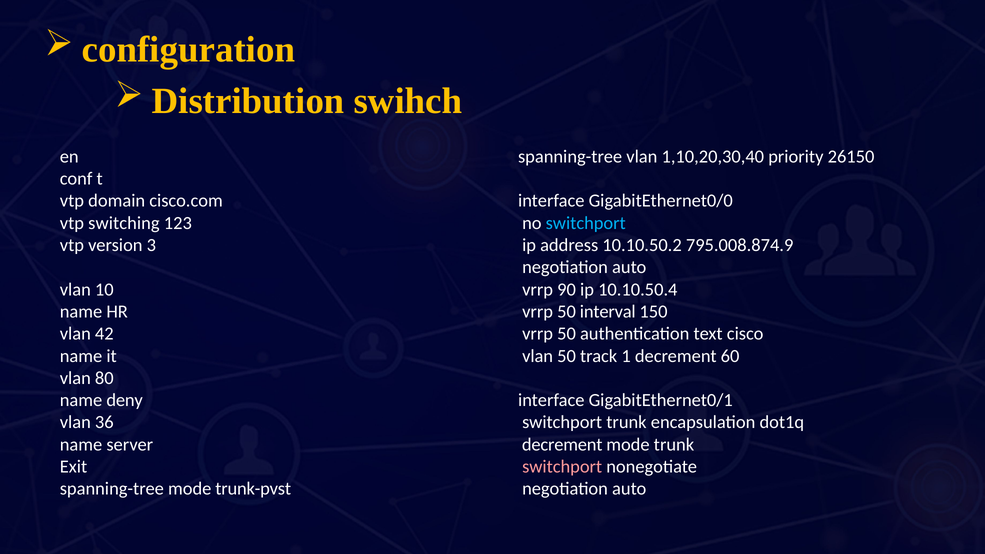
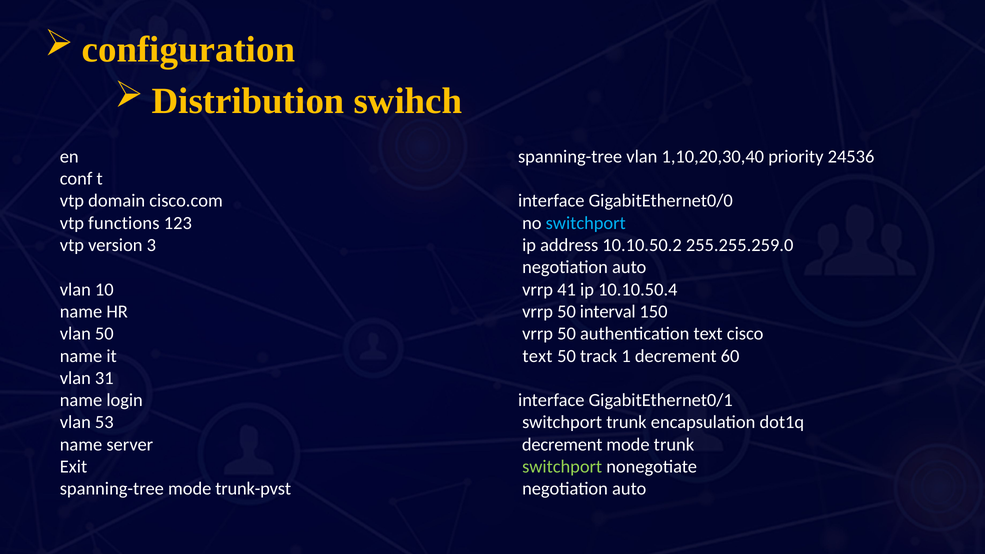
26150: 26150 -> 24536
switching: switching -> functions
795.008.874.9: 795.008.874.9 -> 255.255.259.0
90: 90 -> 41
vlan 42: 42 -> 50
vlan at (538, 356): vlan -> text
80: 80 -> 31
deny: deny -> login
36: 36 -> 53
switchport at (562, 467) colour: pink -> light green
